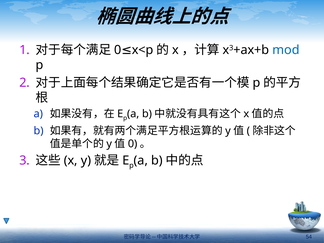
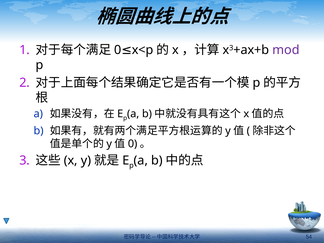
mod colour: blue -> purple
